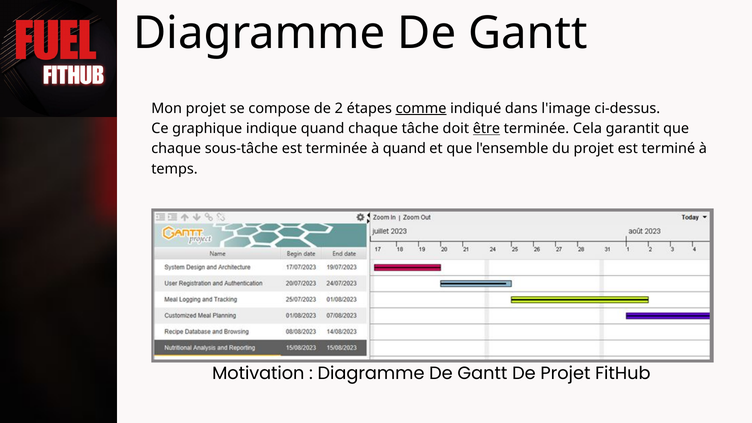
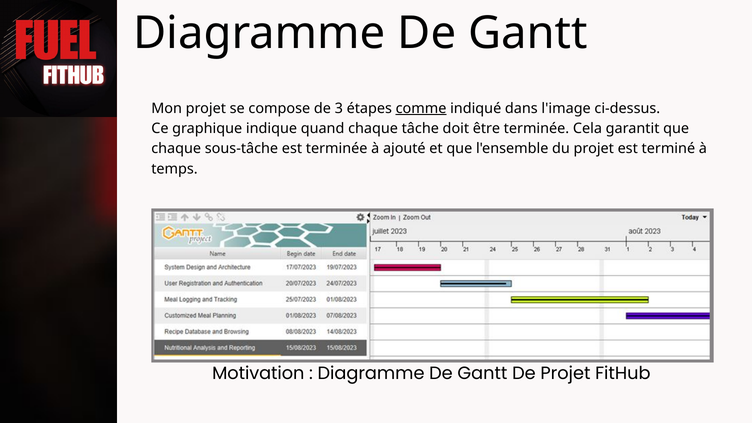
2: 2 -> 3
être underline: present -> none
à quand: quand -> ajouté
